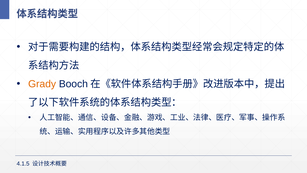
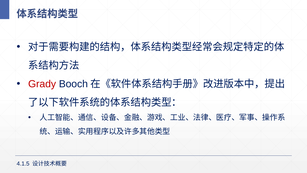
Grady colour: orange -> red
